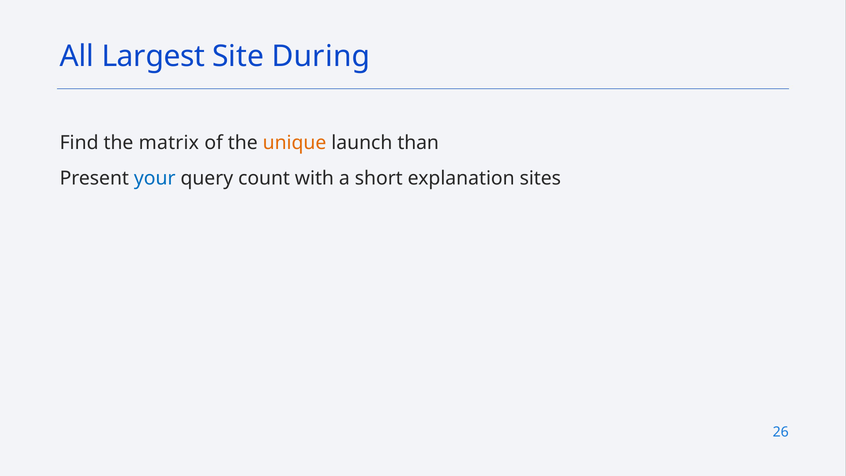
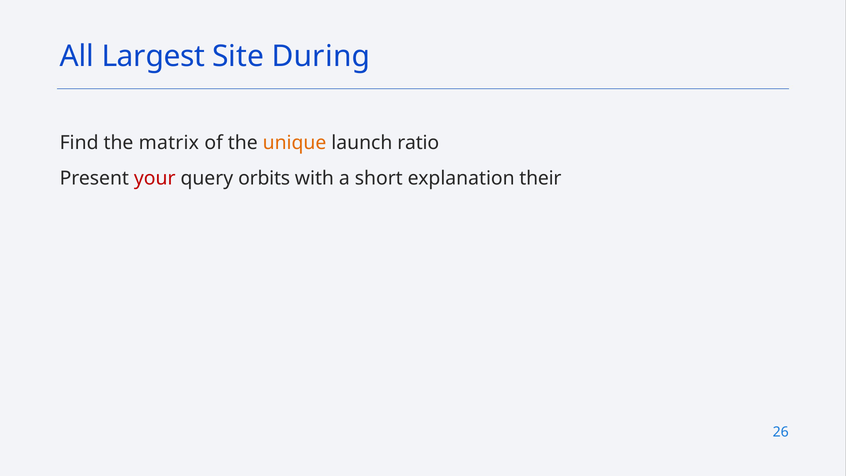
than: than -> ratio
your colour: blue -> red
count: count -> orbits
sites: sites -> their
